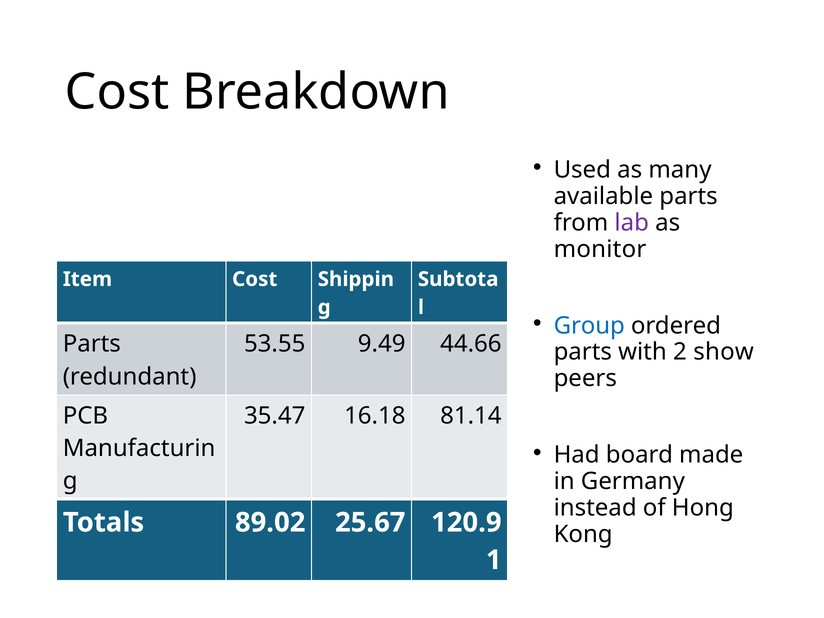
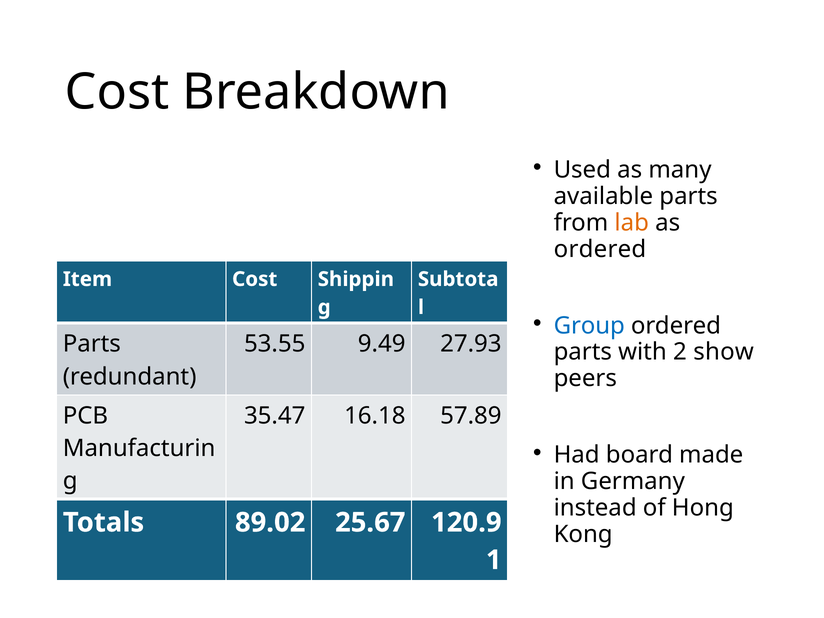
lab colour: purple -> orange
monitor at (600, 249): monitor -> ordered
44.66: 44.66 -> 27.93
81.14: 81.14 -> 57.89
